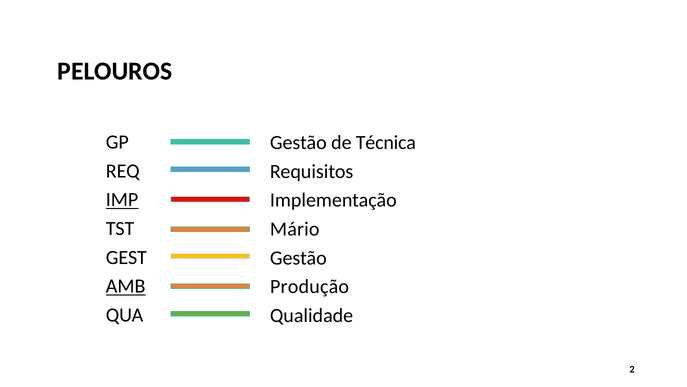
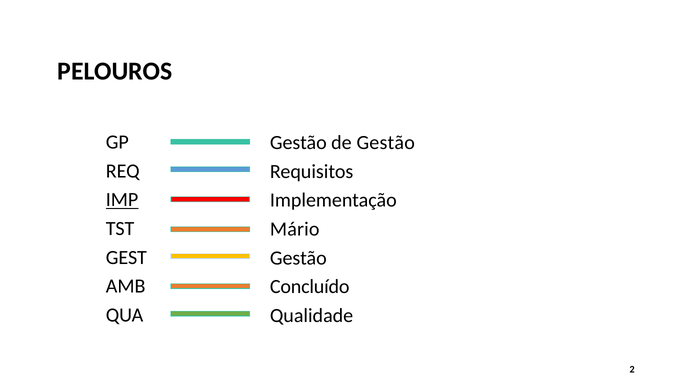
de Técnica: Técnica -> Gestão
AMB underline: present -> none
Produção: Produção -> Concluído
